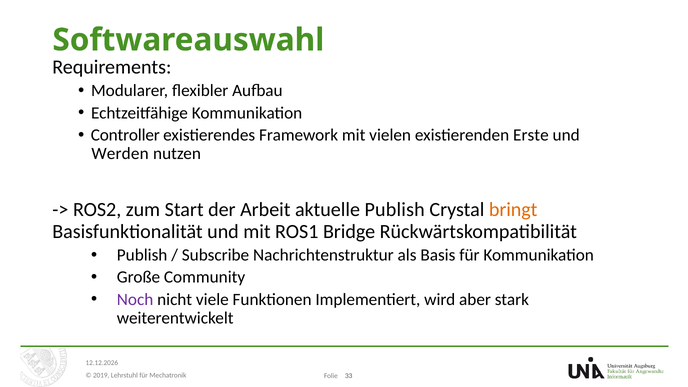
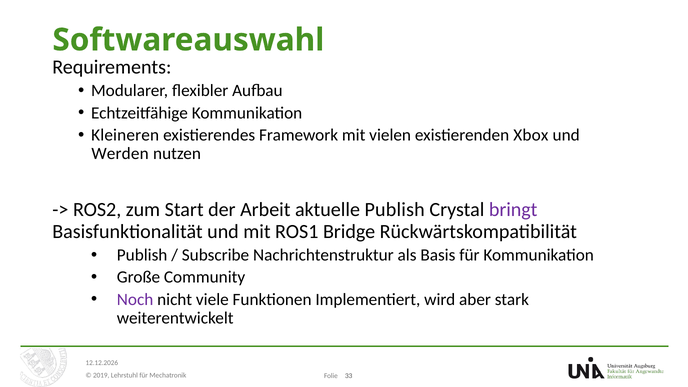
Controller: Controller -> Kleineren
Erste: Erste -> Xbox
bringt colour: orange -> purple
